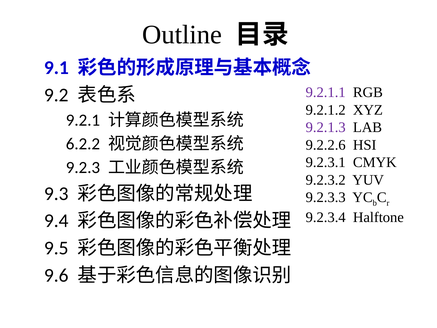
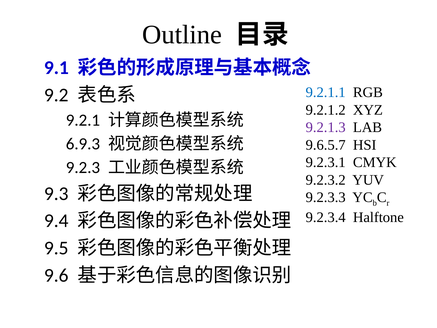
9.2.1.1 colour: purple -> blue
6.2.2: 6.2.2 -> 6.9.3
9.2.2.6: 9.2.2.6 -> 9.6.5.7
